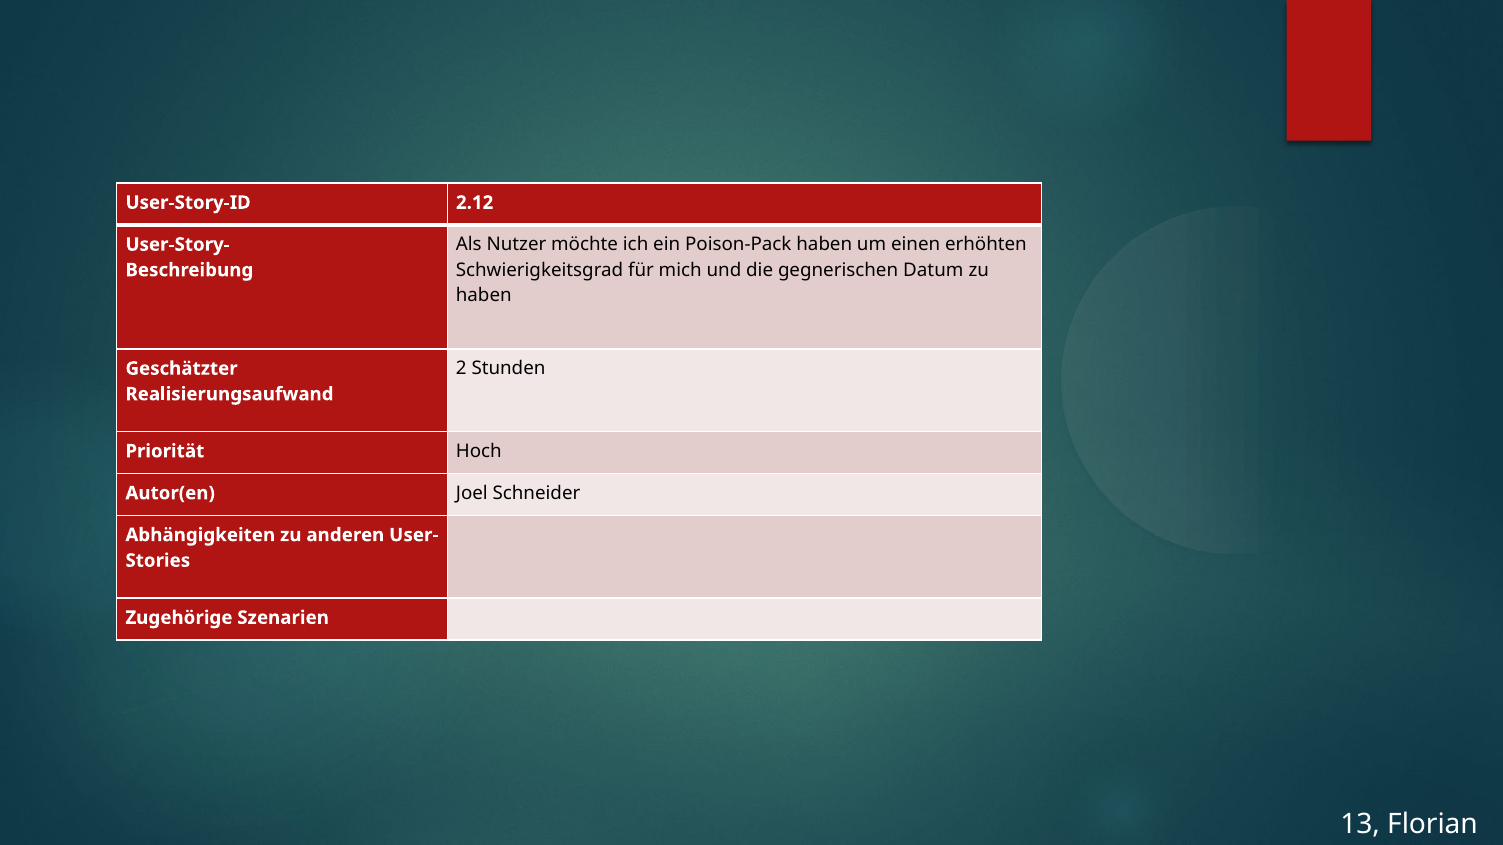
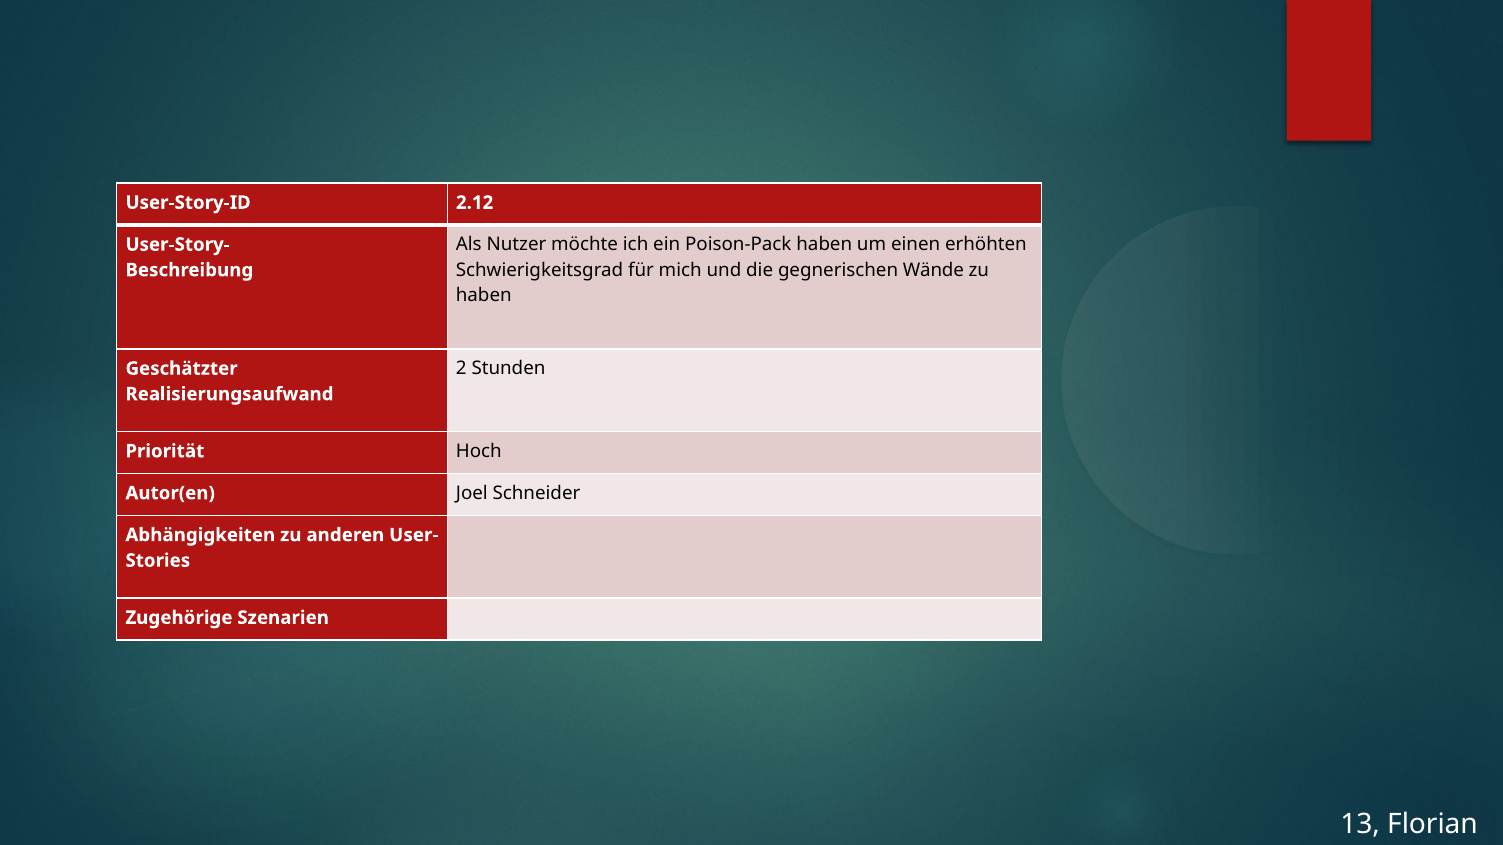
Datum at (933, 270): Datum -> Wände
